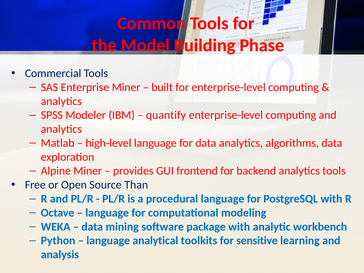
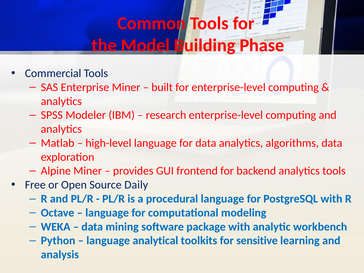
quantify: quantify -> research
Than: Than -> Daily
